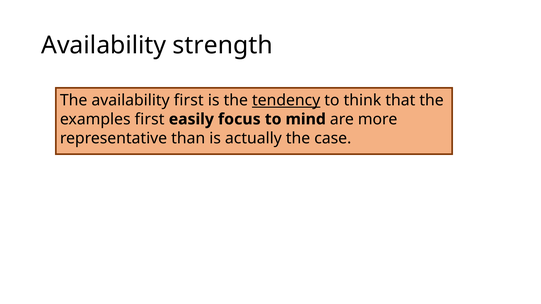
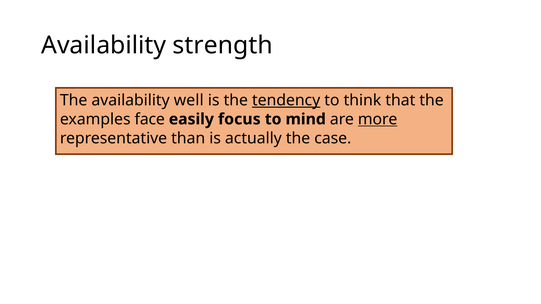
availability first: first -> well
examples first: first -> face
more underline: none -> present
